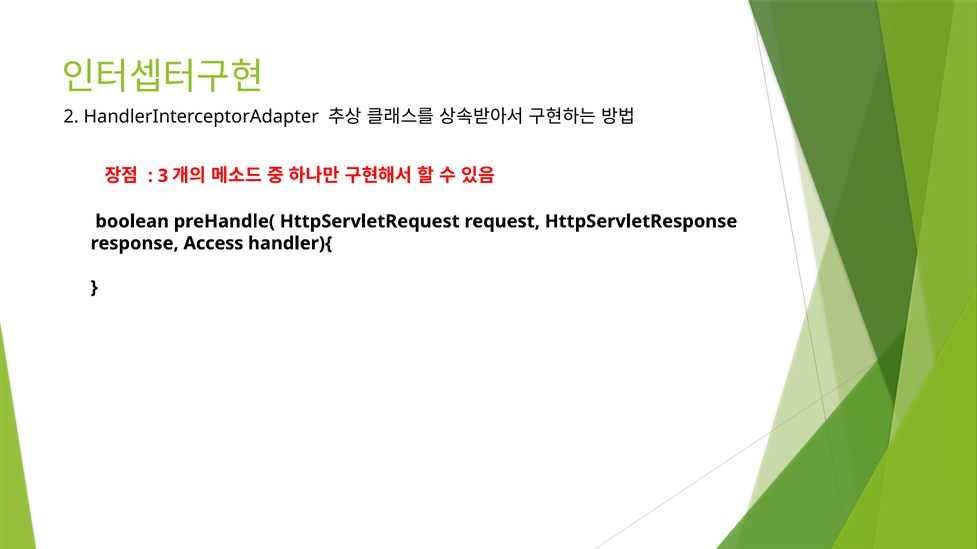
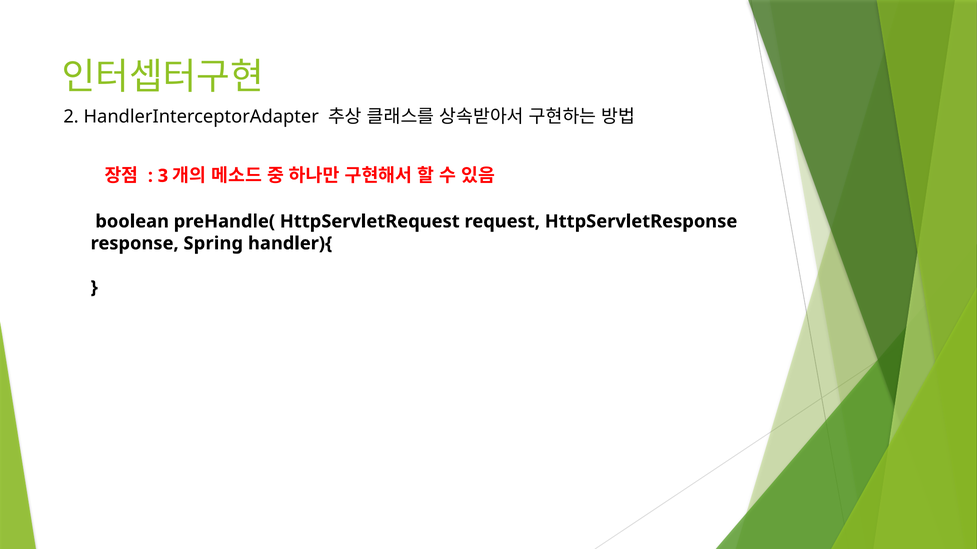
Access: Access -> Spring
